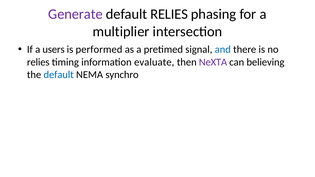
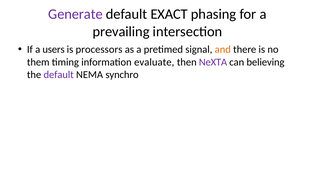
default RELIES: RELIES -> EXACT
multiplier: multiplier -> prevailing
performed: performed -> processors
and colour: blue -> orange
relies at (38, 62): relies -> them
default at (59, 75) colour: blue -> purple
